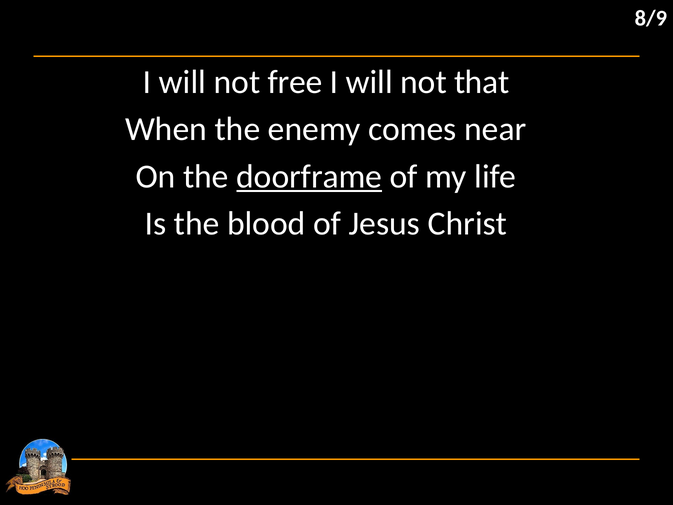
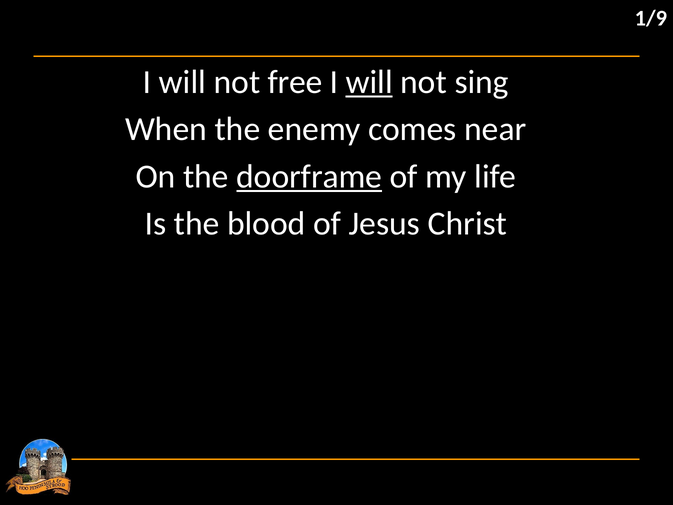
8/9: 8/9 -> 1/9
will at (369, 82) underline: none -> present
that: that -> sing
